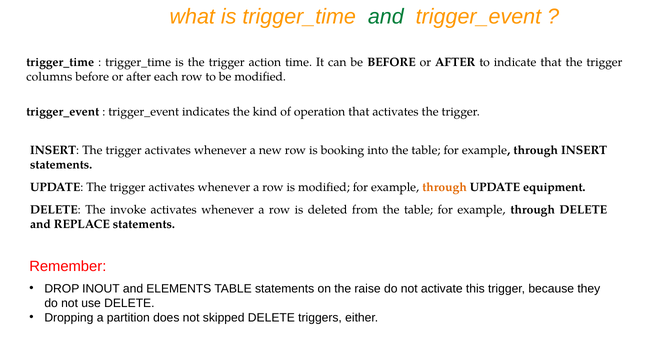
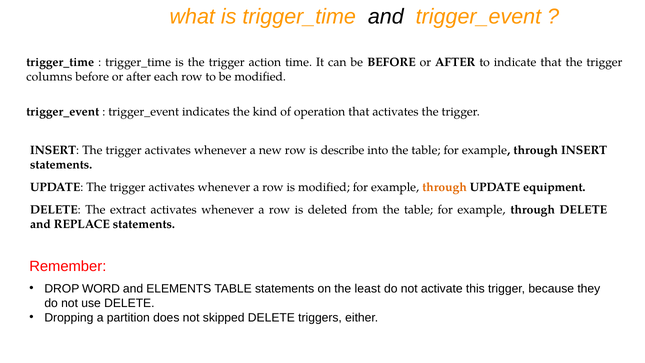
and at (386, 17) colour: green -> black
booking: booking -> describe
invoke: invoke -> extract
INOUT: INOUT -> WORD
raise: raise -> least
